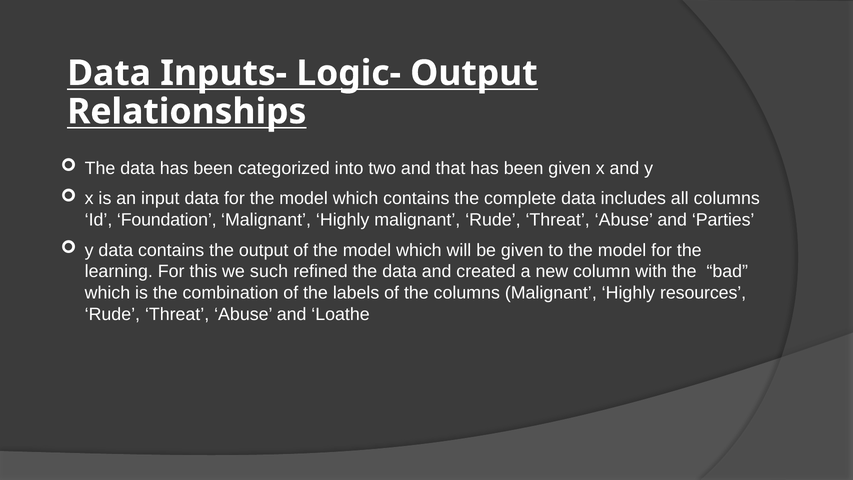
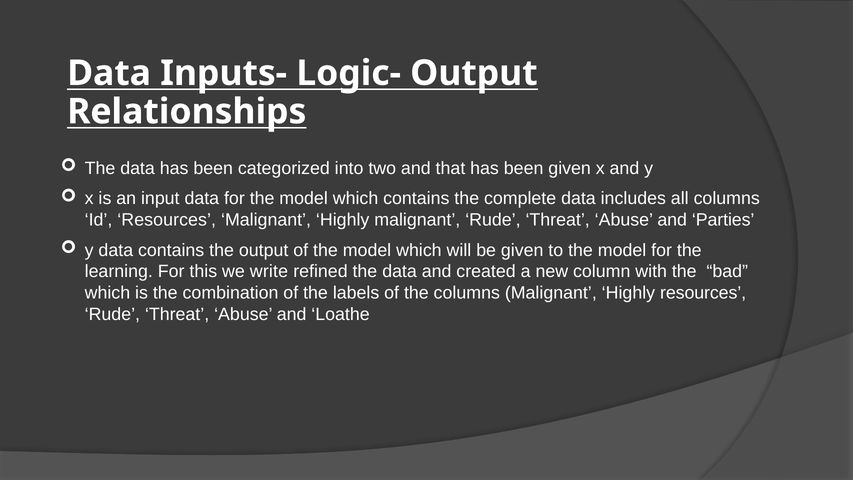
Id Foundation: Foundation -> Resources
such: such -> write
